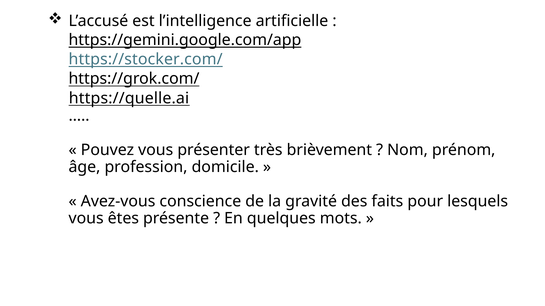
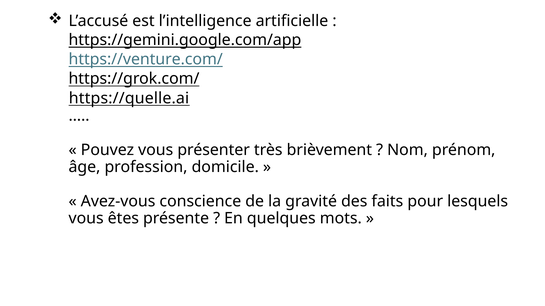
https://stocker.com/: https://stocker.com/ -> https://venture.com/
